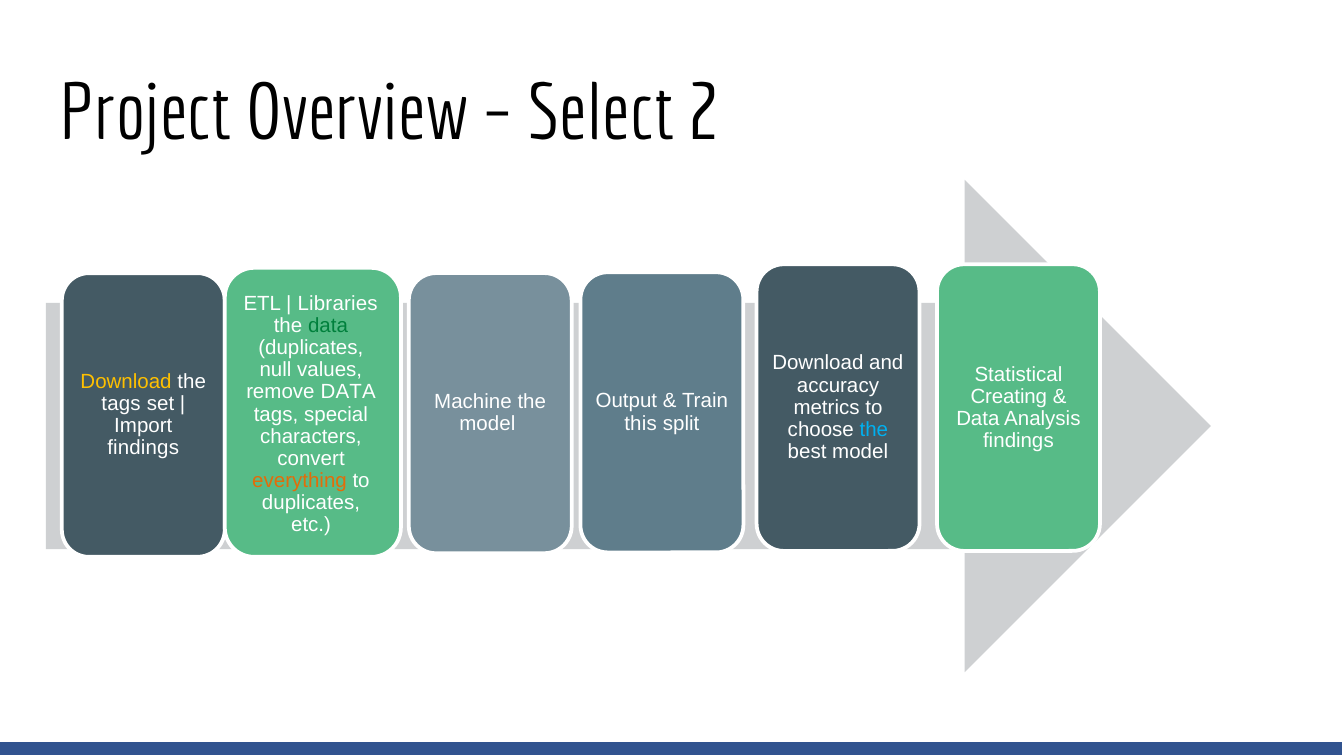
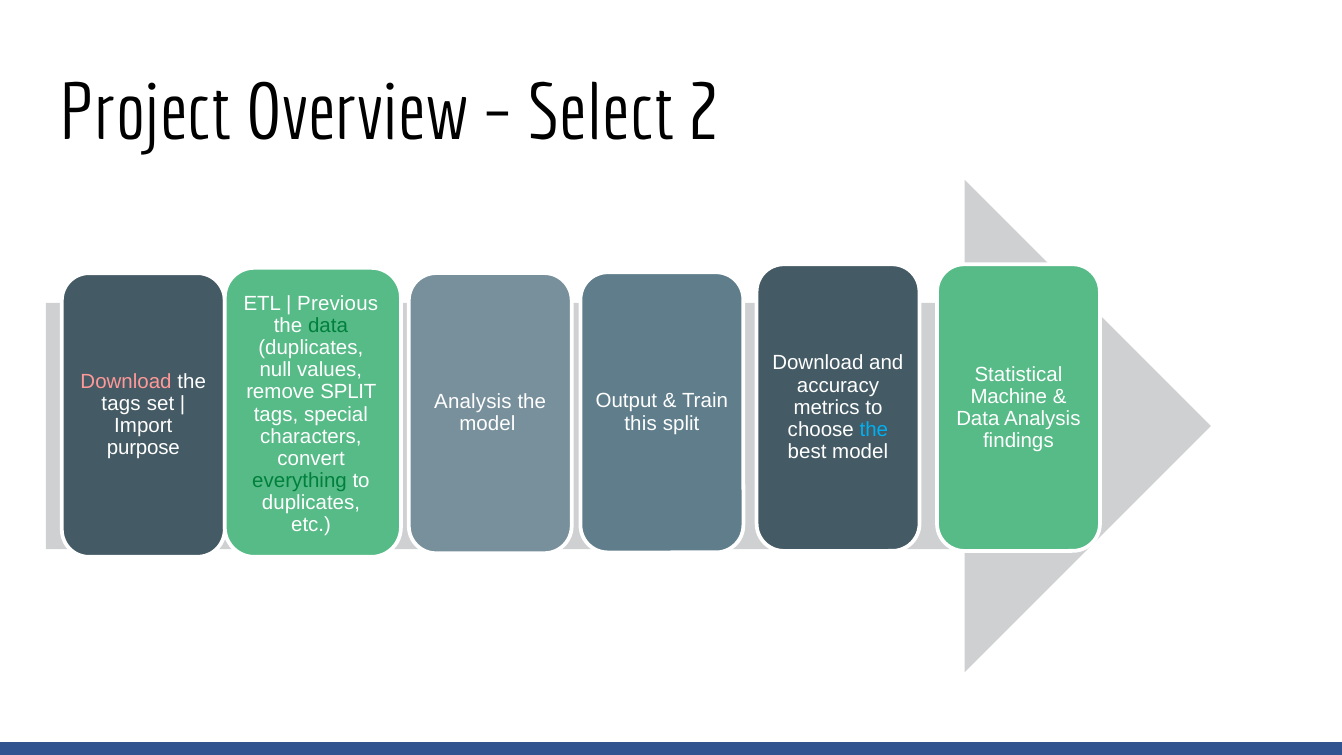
Libraries: Libraries -> Previous
Download at (126, 382) colour: yellow -> pink
remove DATA: DATA -> SPLIT
Creating: Creating -> Machine
Machine at (473, 402): Machine -> Analysis
findings at (143, 448): findings -> purpose
everything colour: orange -> green
